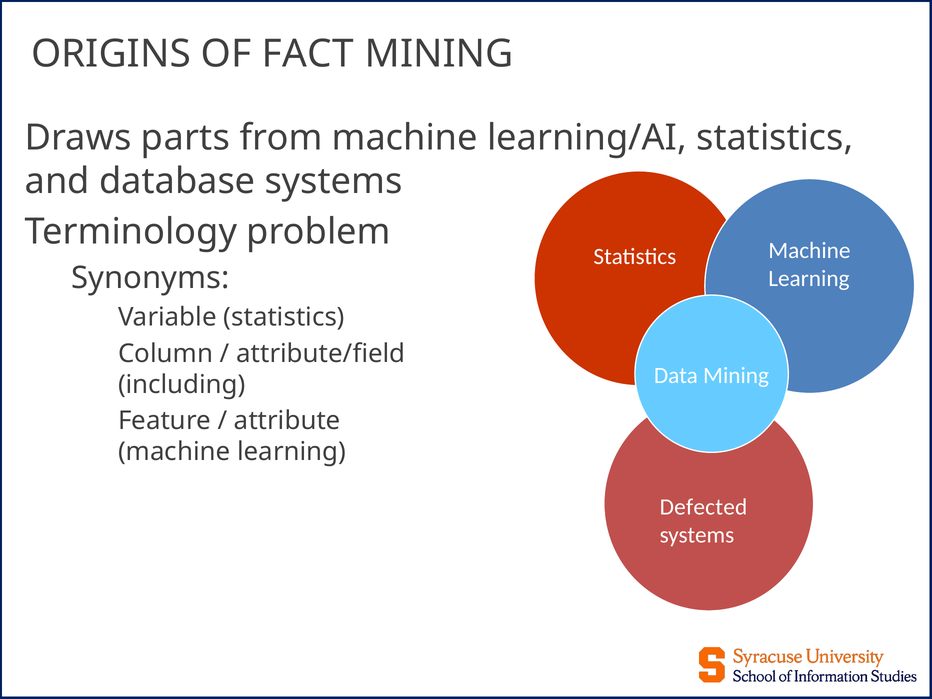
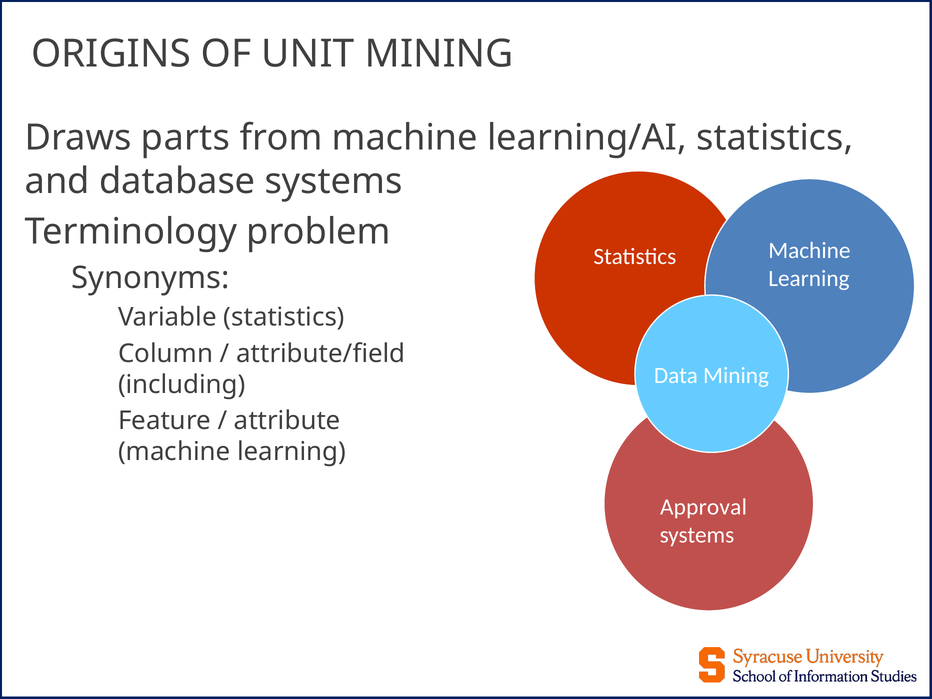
FACT: FACT -> UNIT
Defected: Defected -> Approval
